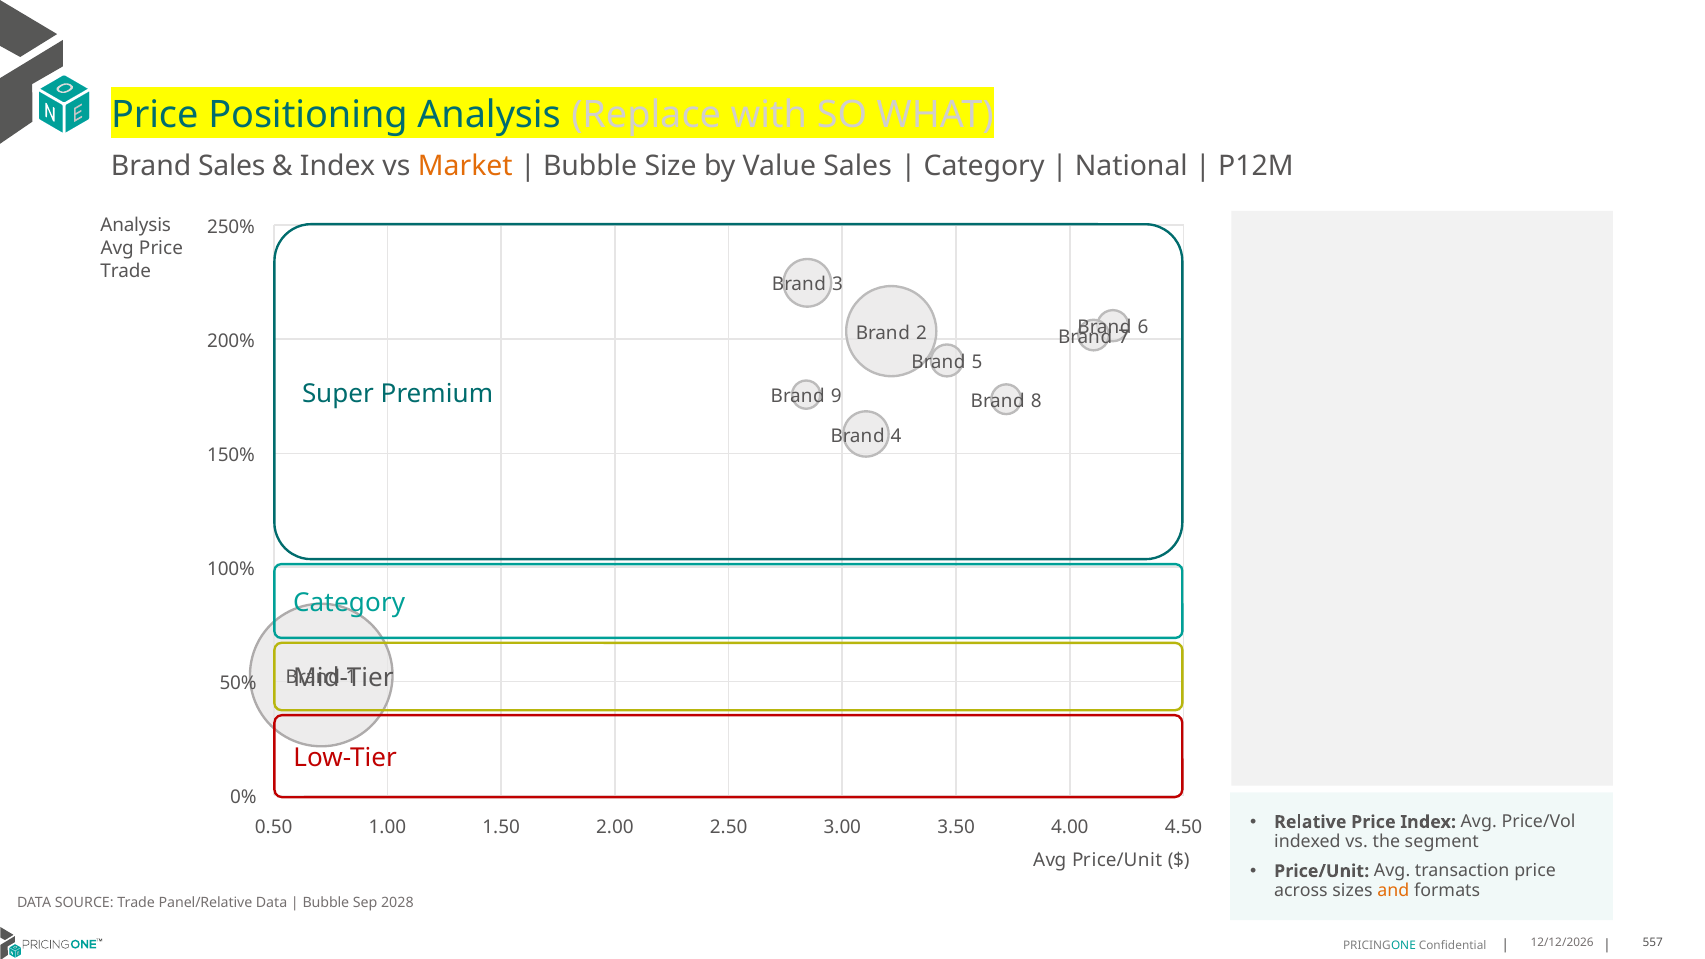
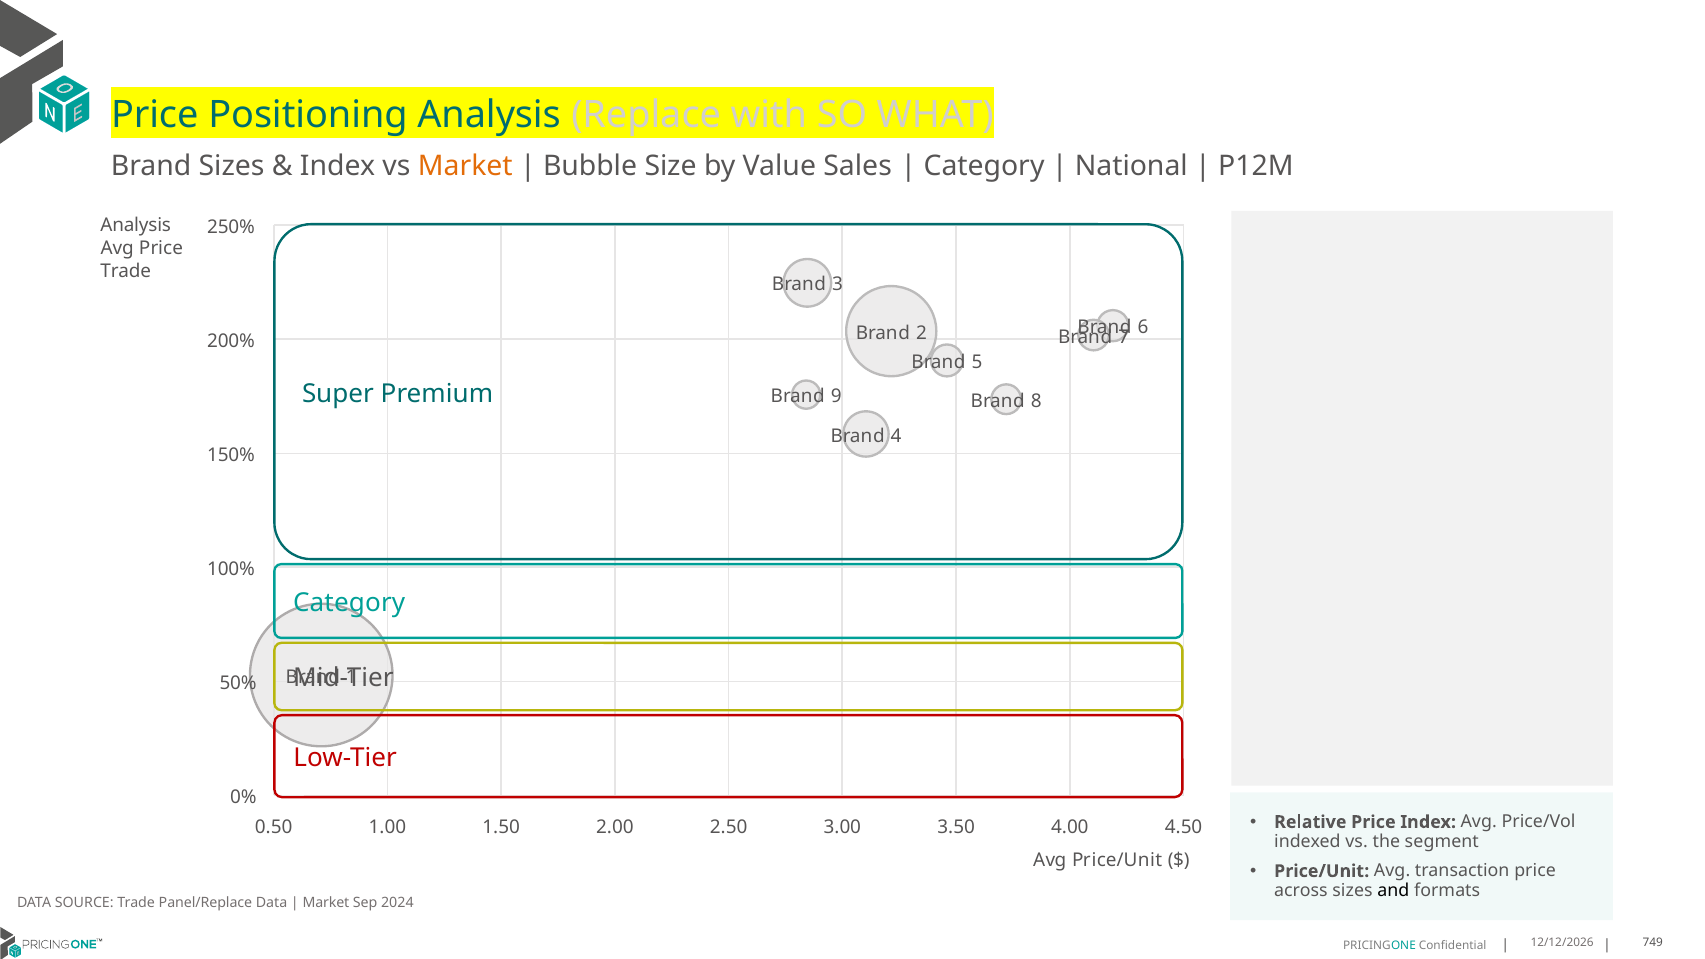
Brand Sales: Sales -> Sizes
and colour: orange -> black
Panel/Relative: Panel/Relative -> Panel/Replace
Bubble at (326, 903): Bubble -> Market
2028: 2028 -> 2024
557: 557 -> 749
